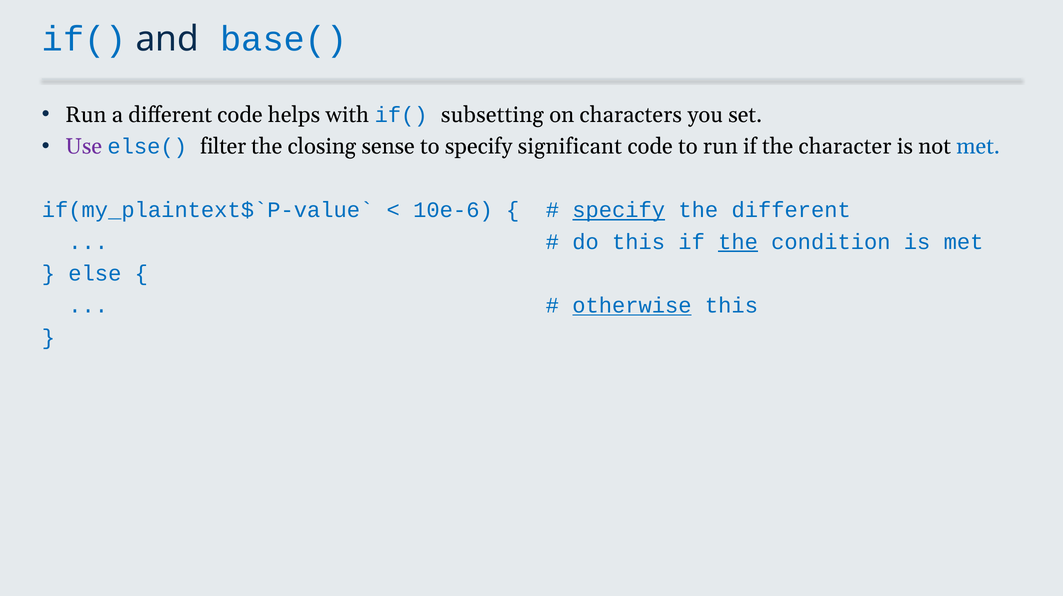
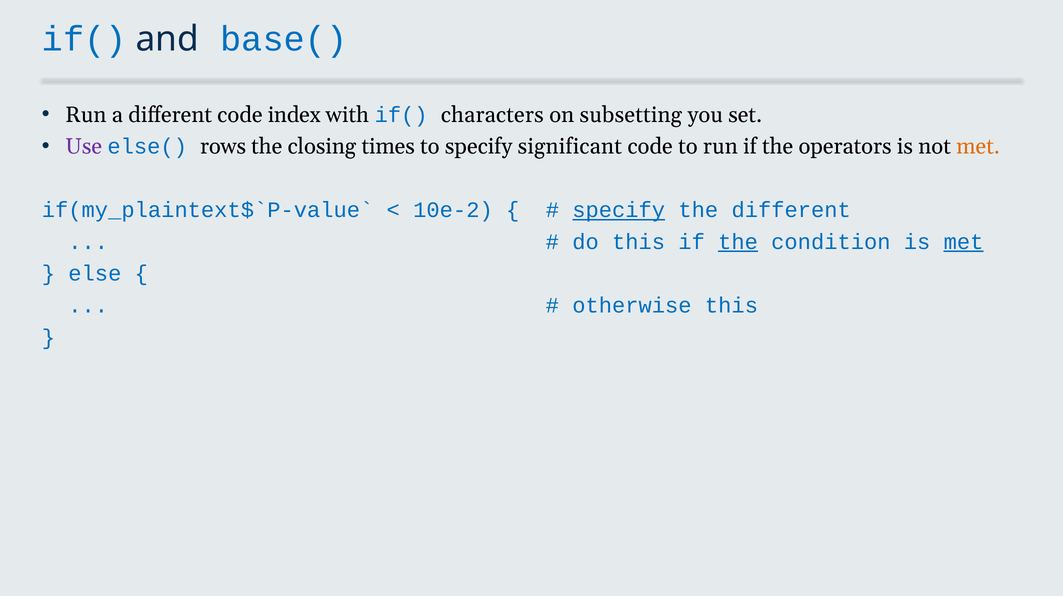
helps: helps -> index
subsetting: subsetting -> characters
characters: characters -> subsetting
filter: filter -> rows
sense: sense -> times
character: character -> operators
met at (978, 146) colour: blue -> orange
10e-6: 10e-6 -> 10e-2
met at (964, 242) underline: none -> present
otherwise underline: present -> none
